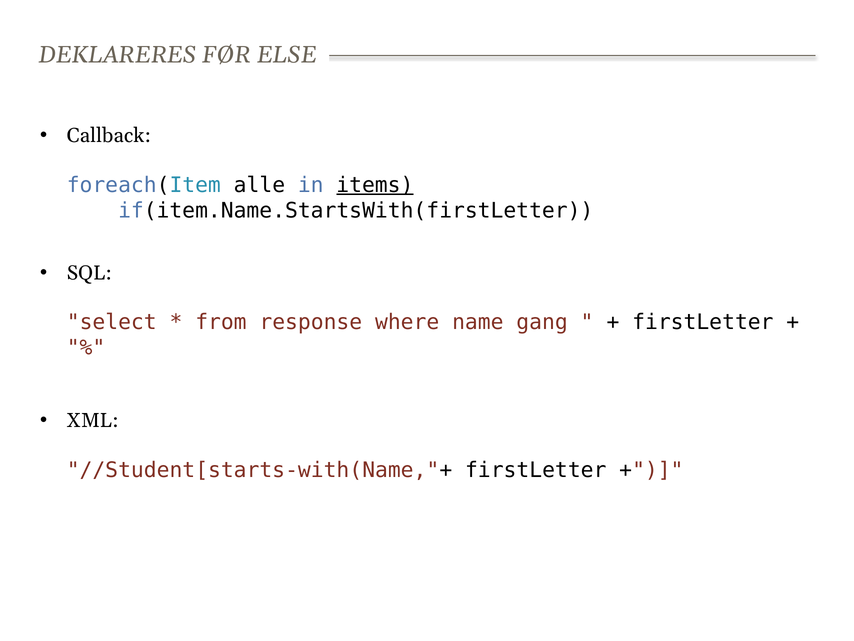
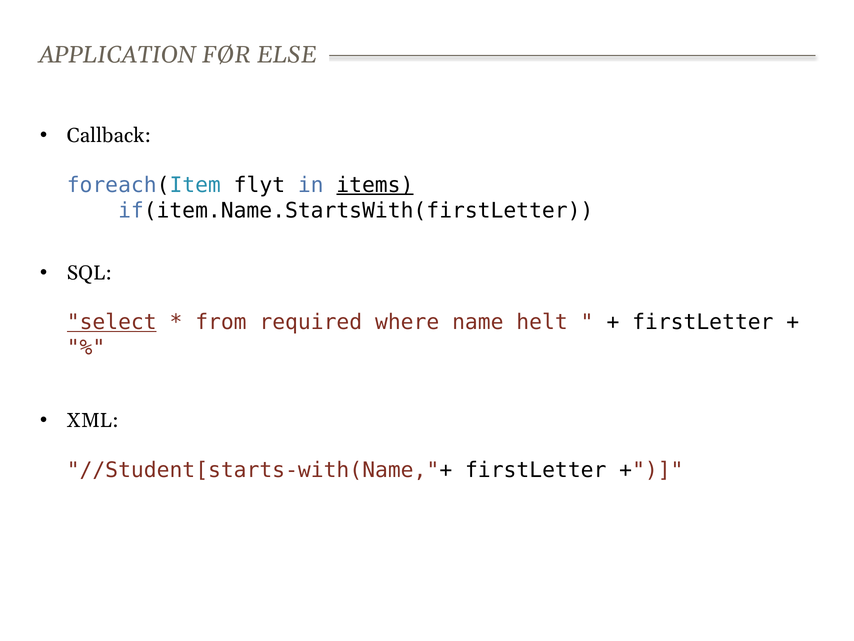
DEKLARERES: DEKLARERES -> APPLICATION
alle: alle -> flyt
select underline: none -> present
response: response -> required
gang: gang -> helt
